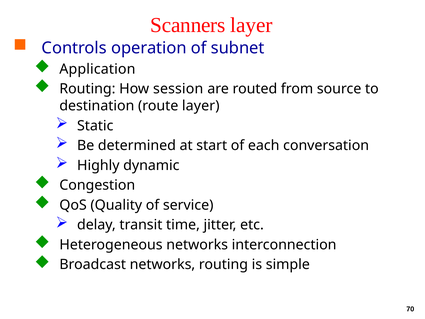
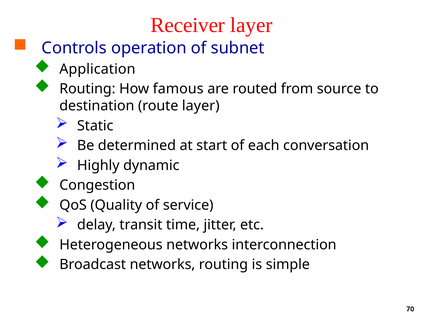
Scanners: Scanners -> Receiver
session: session -> famous
